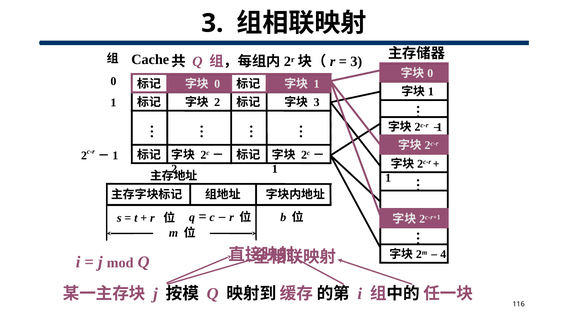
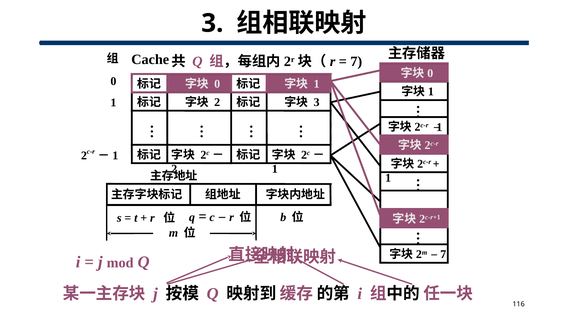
3 at (356, 62): 3 -> 7
4 at (443, 255): 4 -> 7
